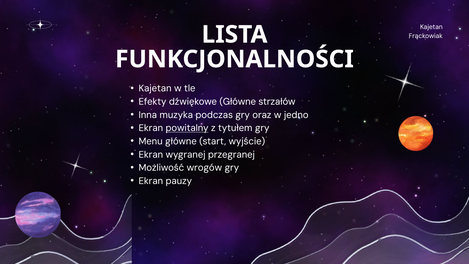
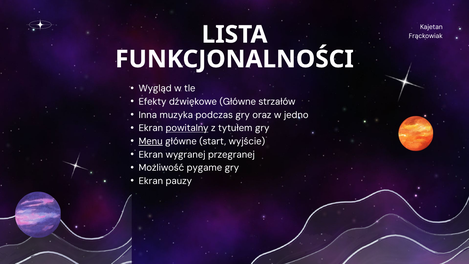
Kajetan at (155, 88): Kajetan -> Wygląd
Menu underline: none -> present
wrogów: wrogów -> pygame
